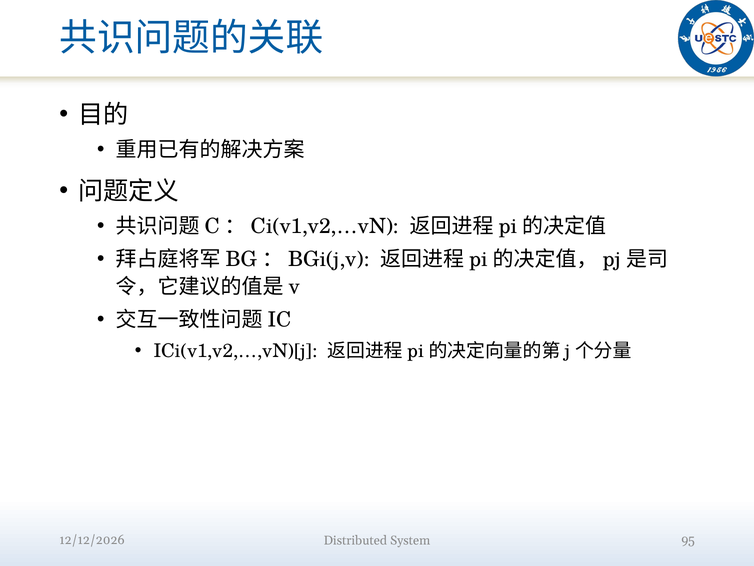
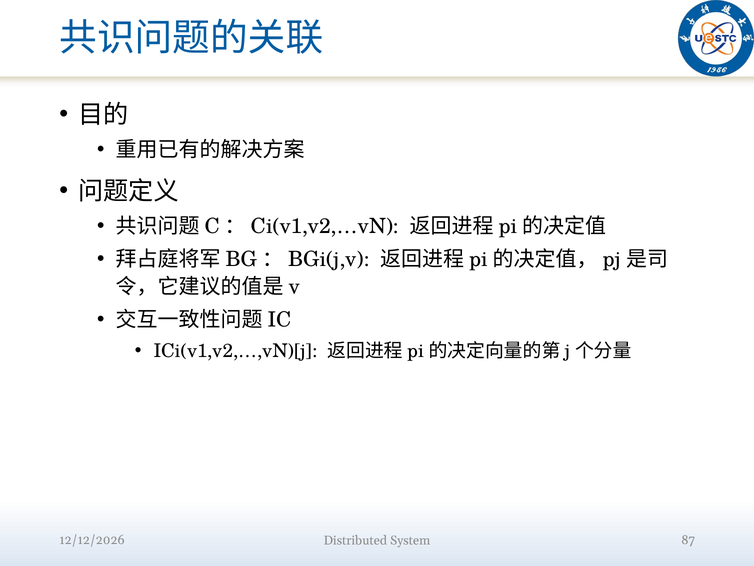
95: 95 -> 87
